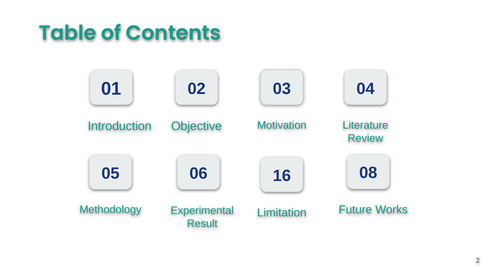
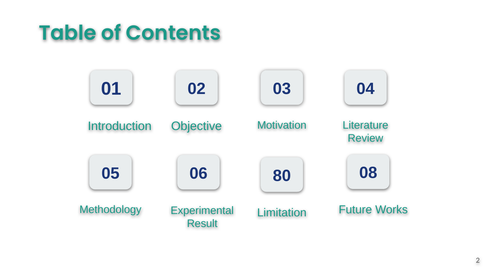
16: 16 -> 80
